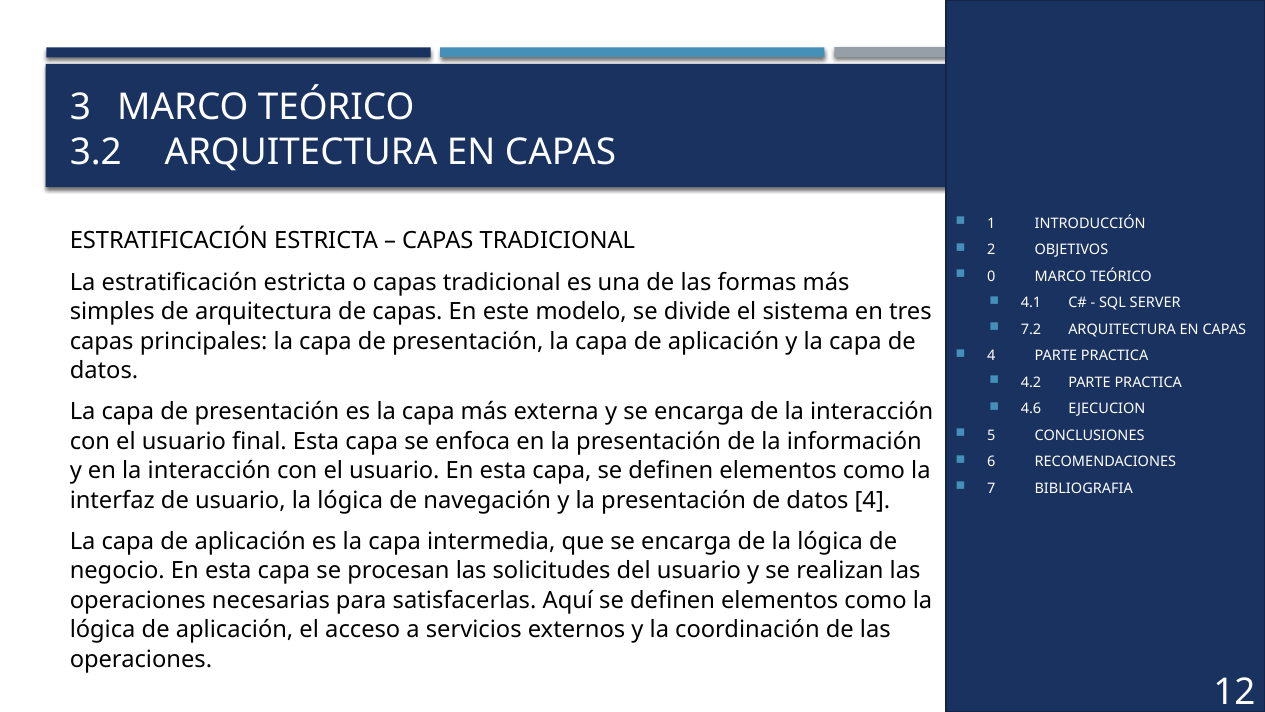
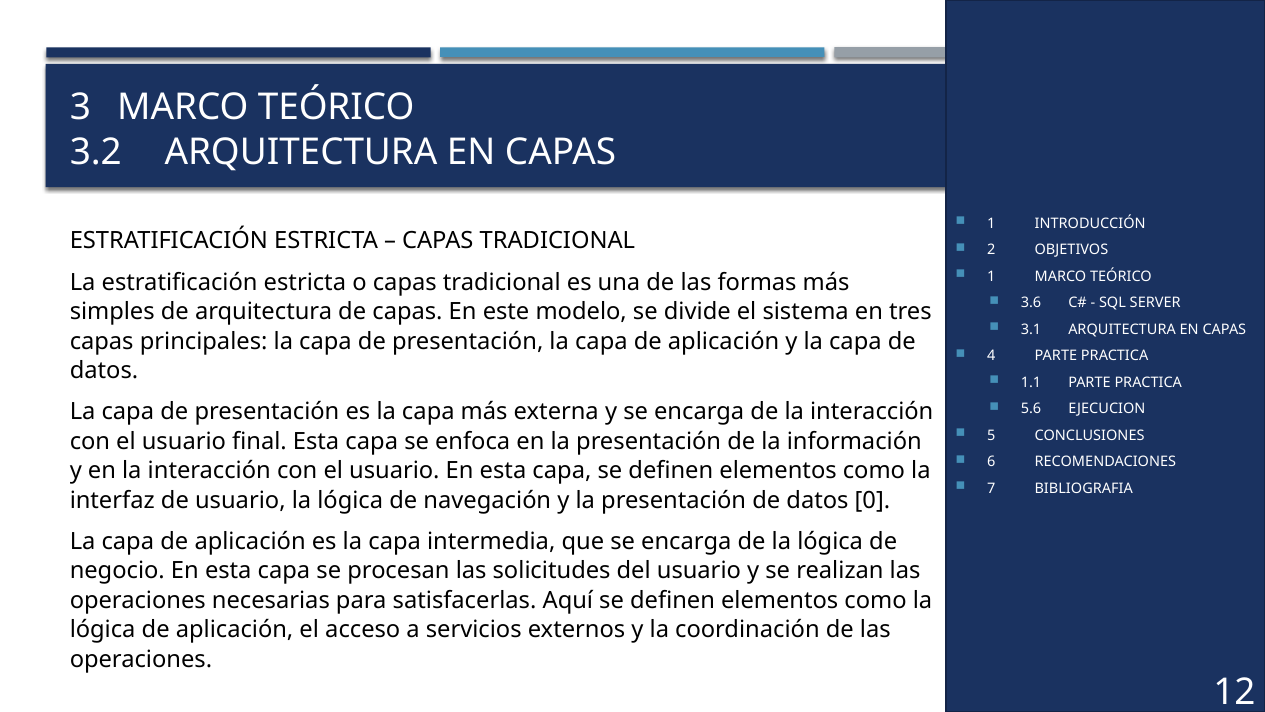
0 at (991, 276): 0 -> 1
4.1: 4.1 -> 3.6
7.2: 7.2 -> 3.1
4.2: 4.2 -> 1.1
4.6: 4.6 -> 5.6
datos 4: 4 -> 0
